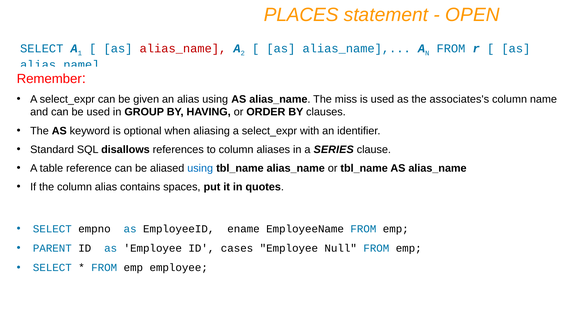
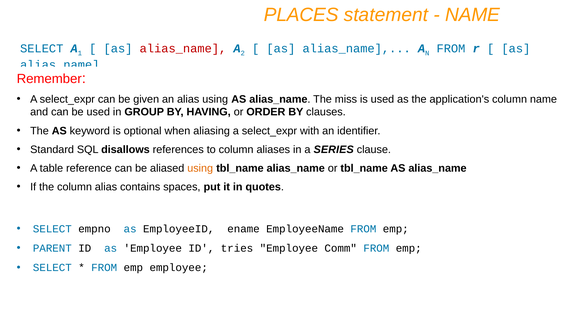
OPEN at (472, 15): OPEN -> NAME
associates's: associates's -> application's
using at (200, 168) colour: blue -> orange
cases: cases -> tries
Null: Null -> Comm
